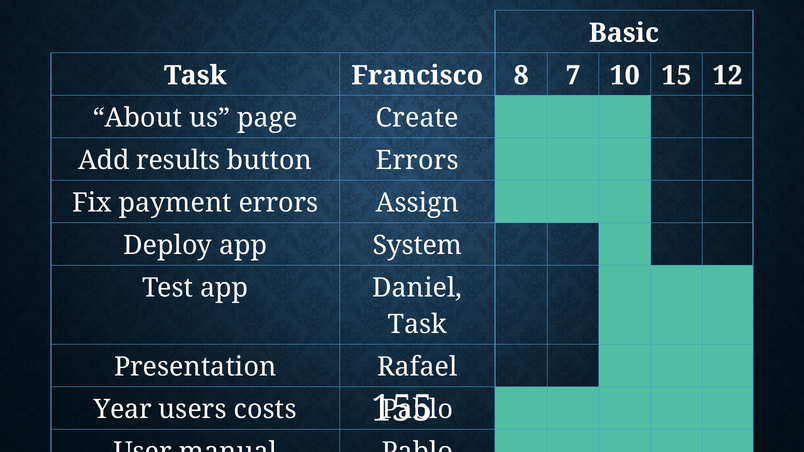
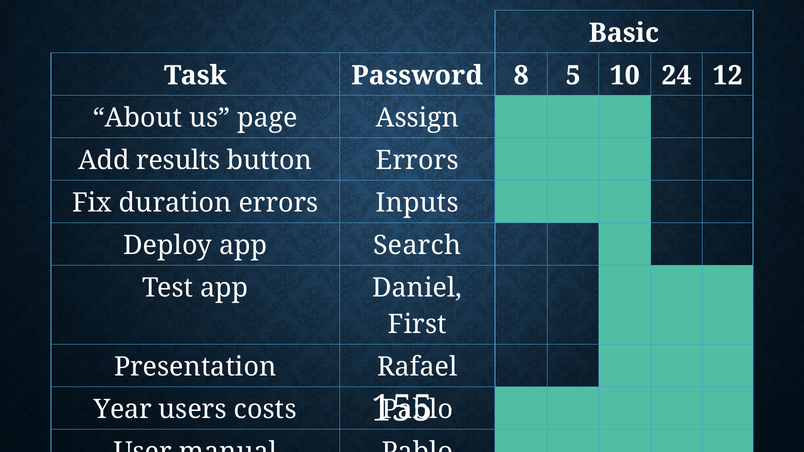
Francisco: Francisco -> Password
7: 7 -> 5
15: 15 -> 24
Create: Create -> Assign
payment: payment -> duration
Assign: Assign -> Inputs
System: System -> Search
Task at (417, 325): Task -> First
